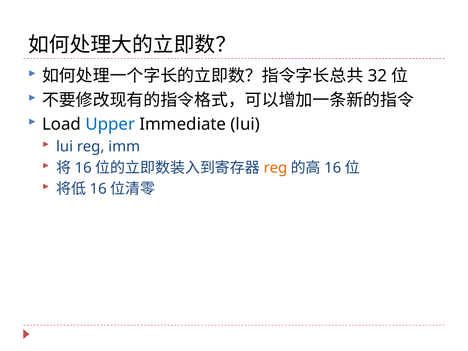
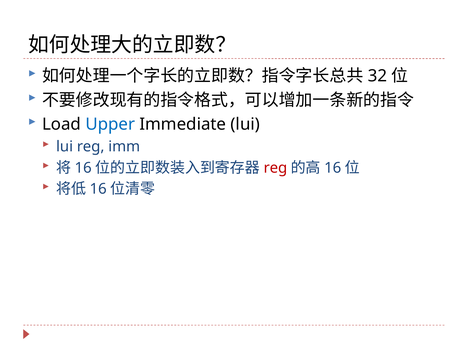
reg at (275, 168) colour: orange -> red
